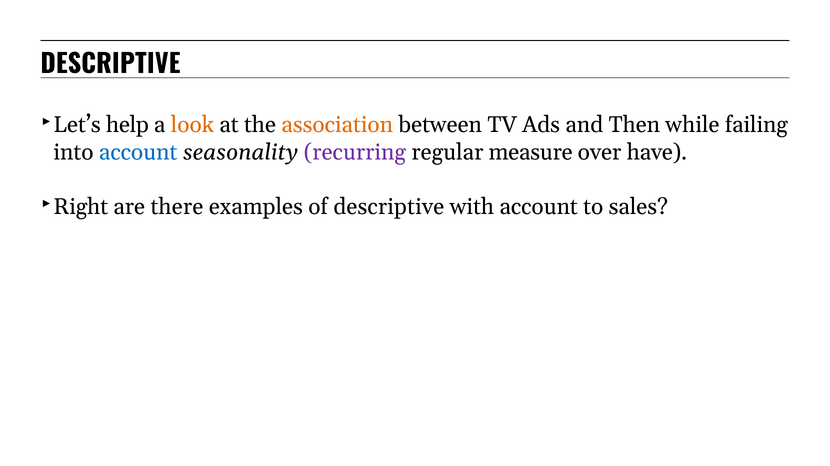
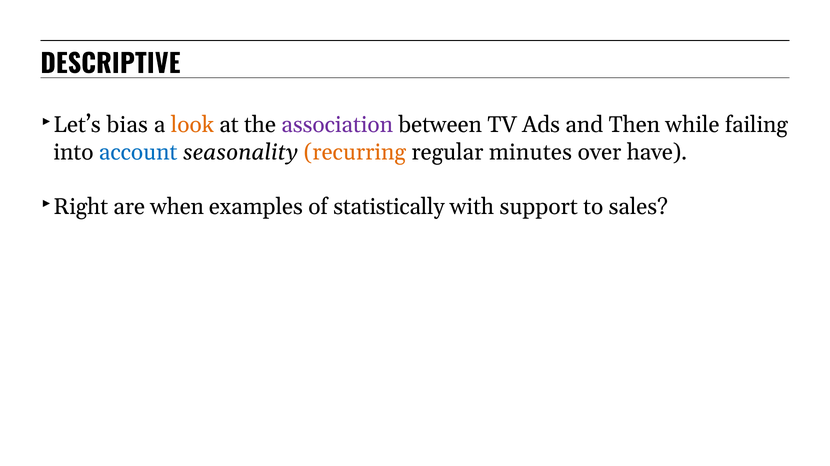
help: help -> bias
association colour: orange -> purple
recurring colour: purple -> orange
measure: measure -> minutes
there: there -> when
of descriptive: descriptive -> statistically
with account: account -> support
